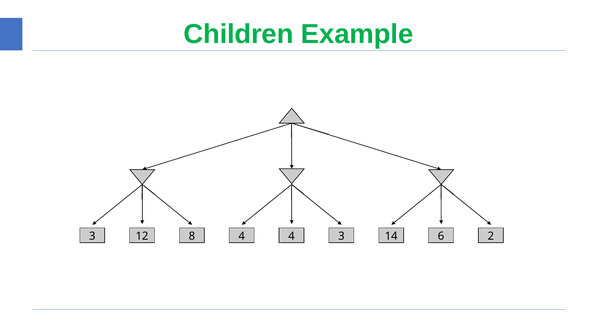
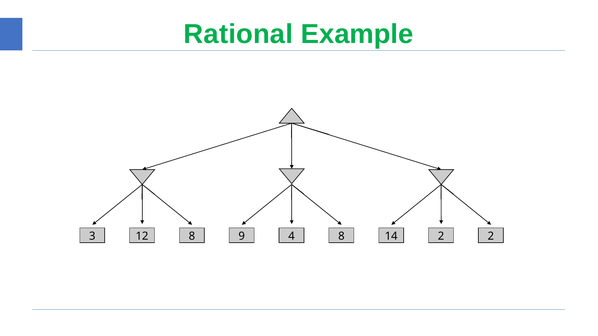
Children: Children -> Rational
3 4: 4 -> 9
4 3: 3 -> 8
8 6: 6 -> 2
